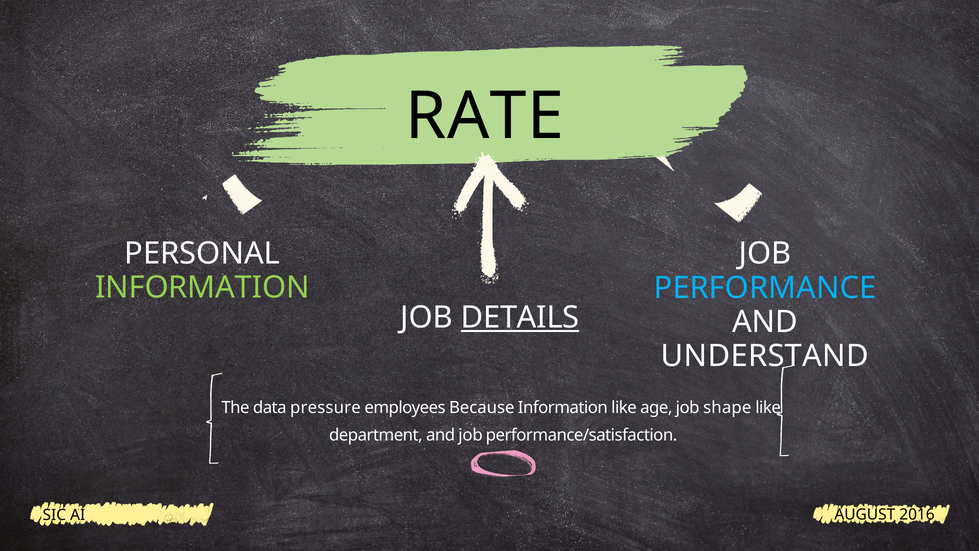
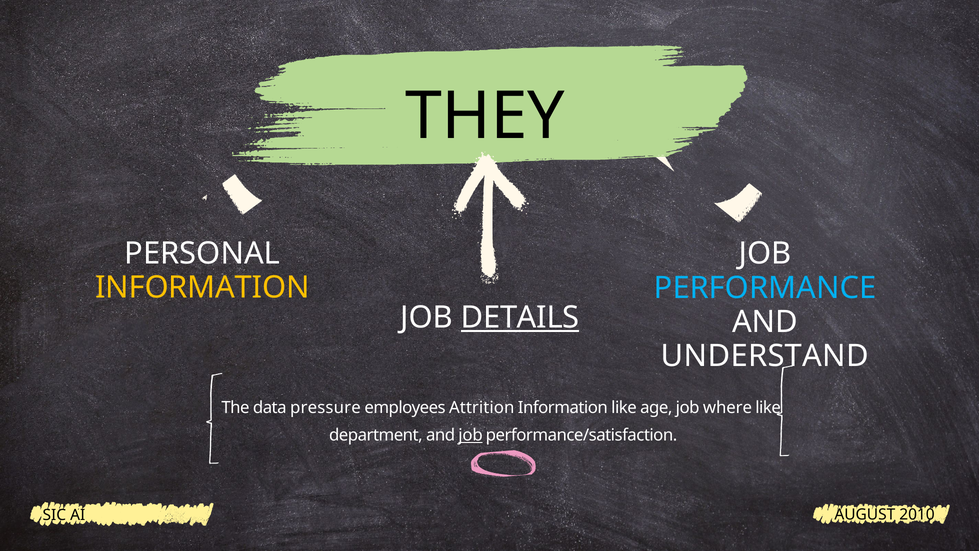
RATE: RATE -> THEY
INFORMATION at (202, 287) colour: light green -> yellow
Because: Because -> Attrition
shape: shape -> where
job at (471, 435) underline: none -> present
2016: 2016 -> 2010
